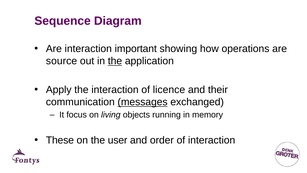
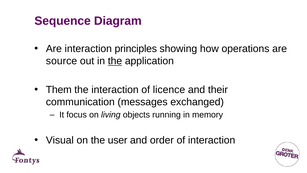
important: important -> principles
Apply: Apply -> Them
messages underline: present -> none
These: These -> Visual
